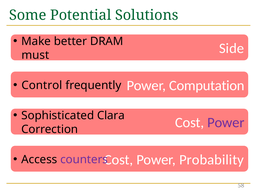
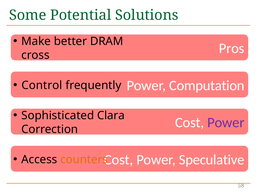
Side: Side -> Pros
must: must -> cross
counters colour: purple -> orange
Probability: Probability -> Speculative
